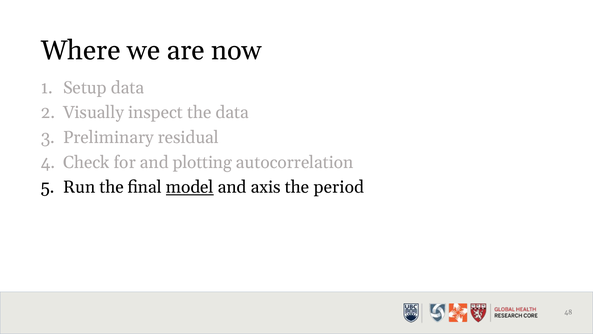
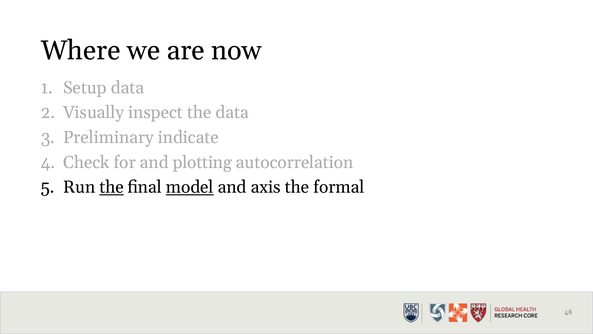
residual: residual -> indicate
the at (112, 187) underline: none -> present
period: period -> formal
